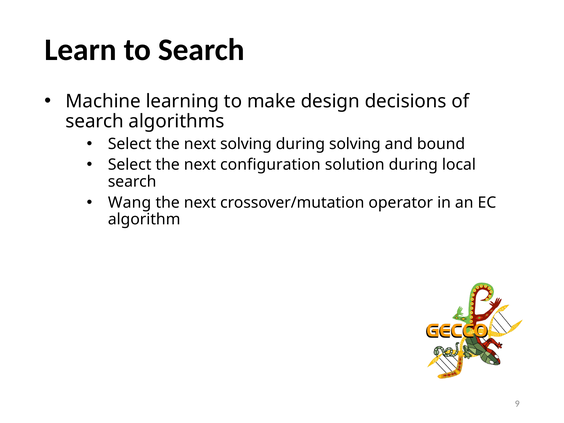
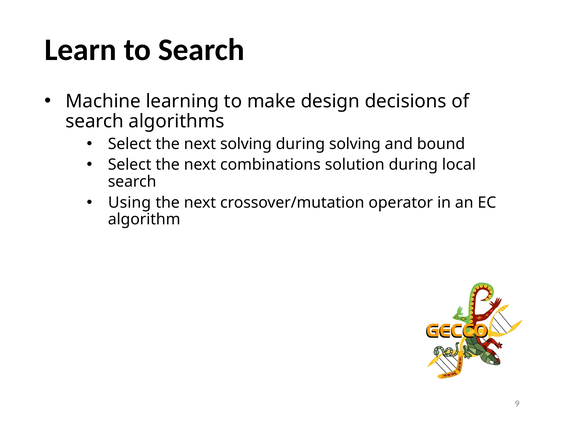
configuration: configuration -> combinations
Wang: Wang -> Using
